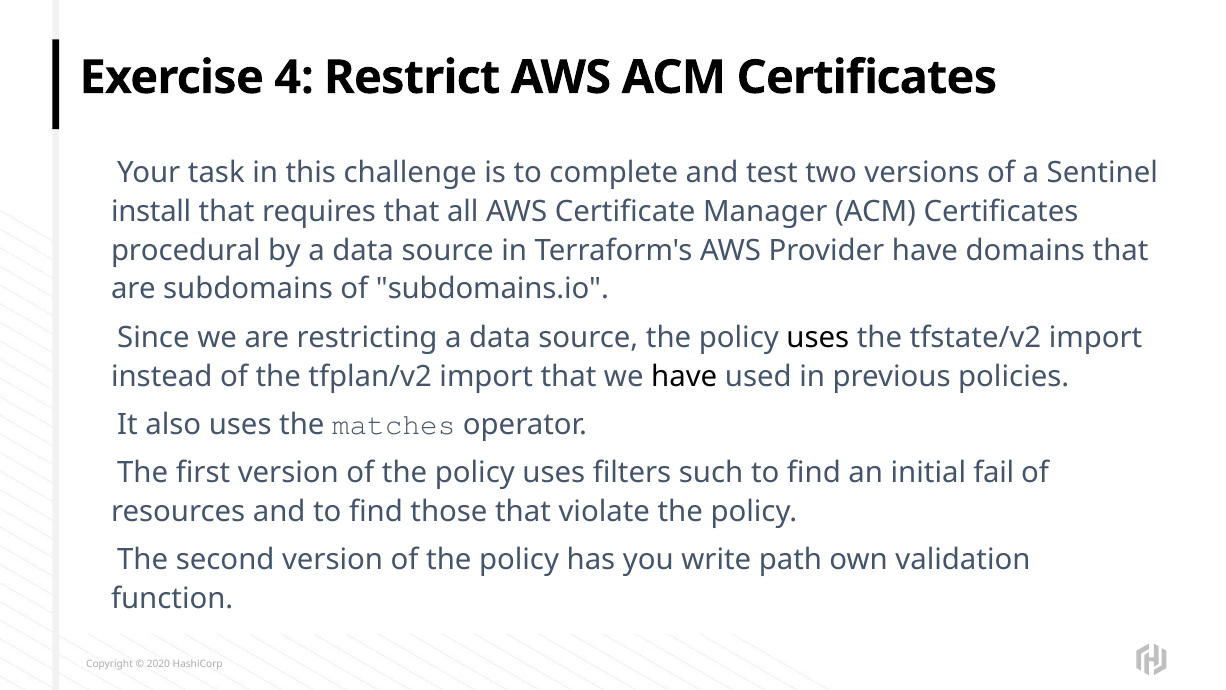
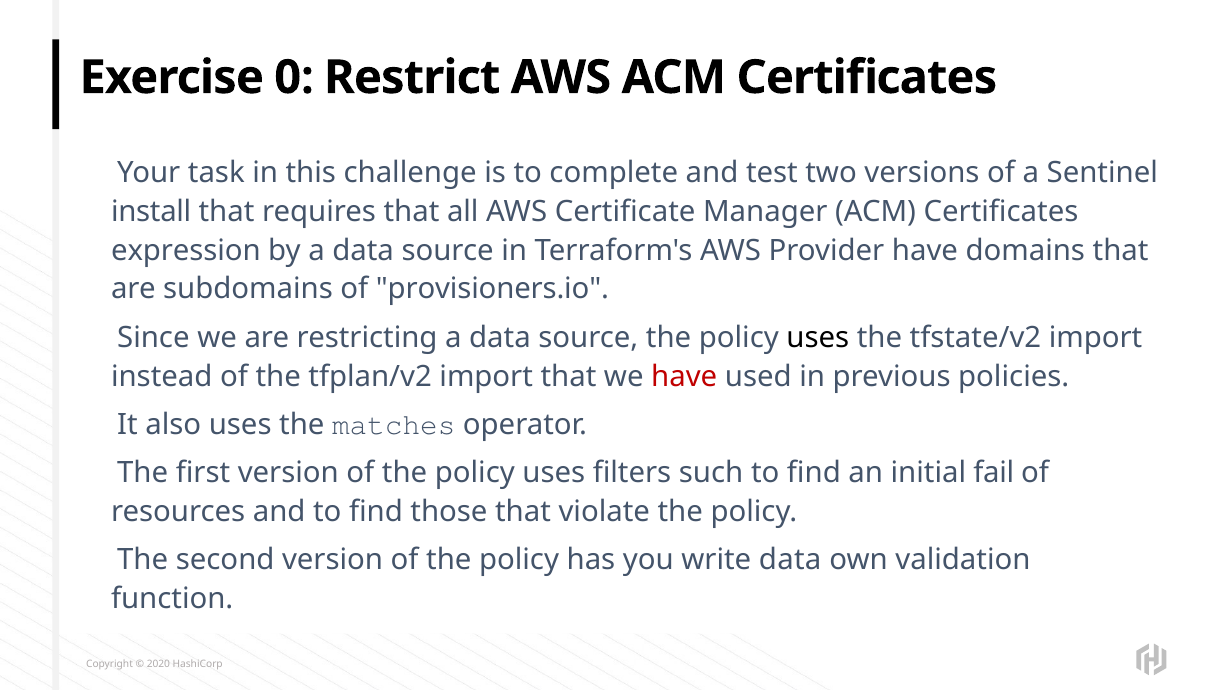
4: 4 -> 0
procedural: procedural -> expression
subdomains.io: subdomains.io -> provisioners.io
have at (684, 376) colour: black -> red
write path: path -> data
